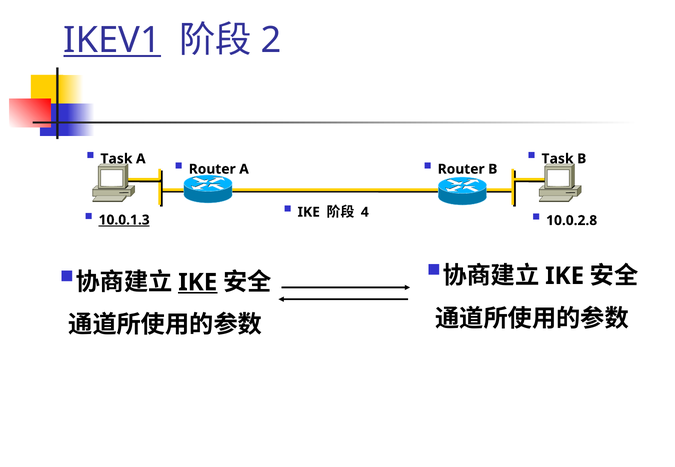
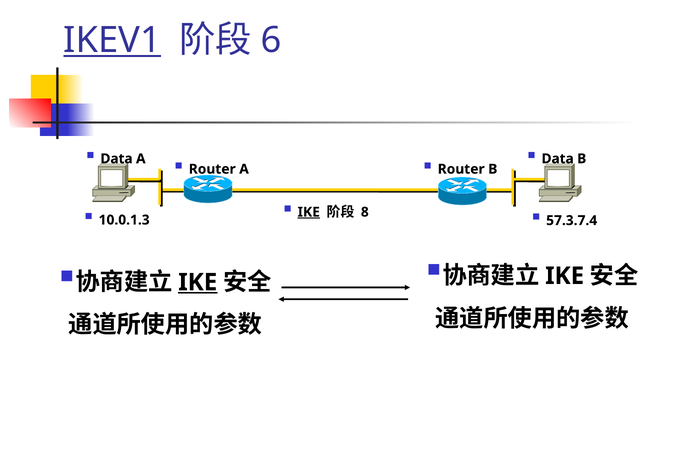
2: 2 -> 6
Task at (116, 159): Task -> Data
Task at (558, 159): Task -> Data
IKE at (309, 212) underline: none -> present
4: 4 -> 8
10.0.1.3 underline: present -> none
10.0.2.8: 10.0.2.8 -> 57.3.7.4
